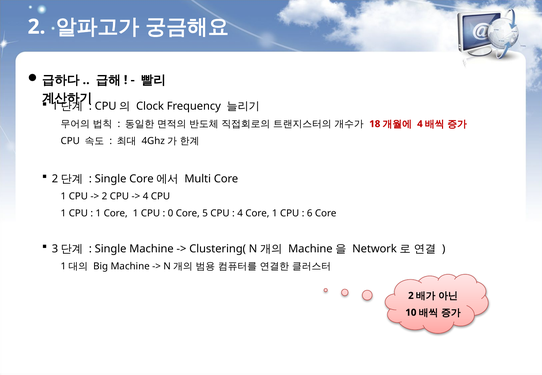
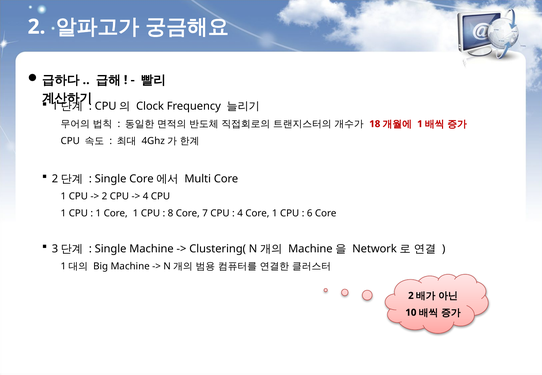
4 at (420, 124): 4 -> 1
0: 0 -> 8
5: 5 -> 7
